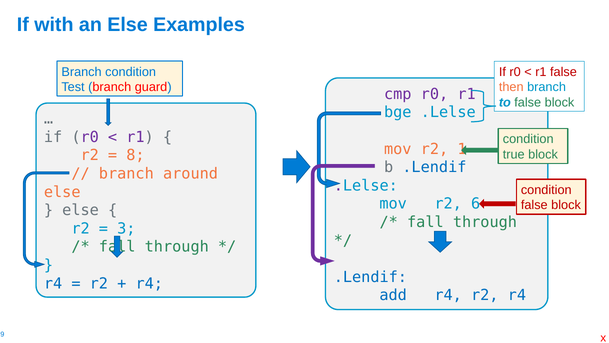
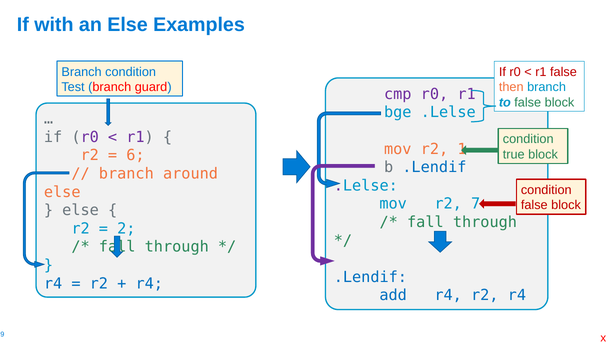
8: 8 -> 6
6: 6 -> 7
3: 3 -> 2
